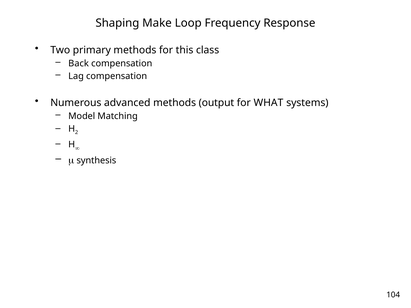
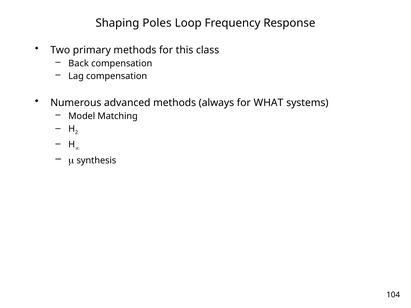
Make: Make -> Poles
output: output -> always
